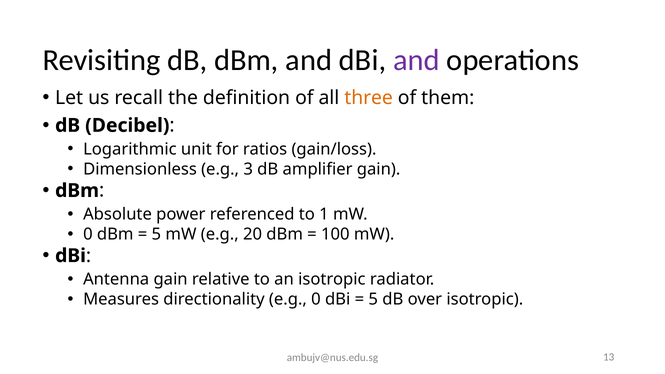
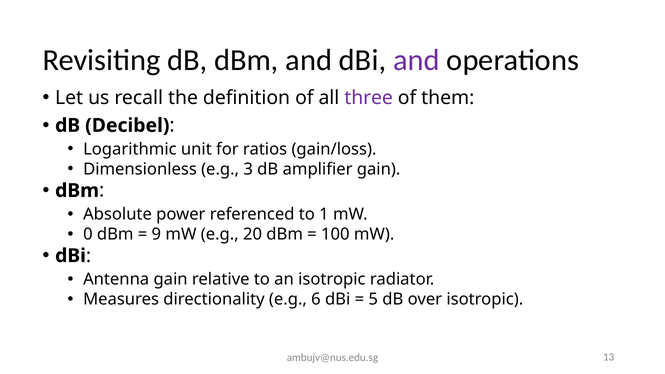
three colour: orange -> purple
5 at (156, 234): 5 -> 9
e.g 0: 0 -> 6
